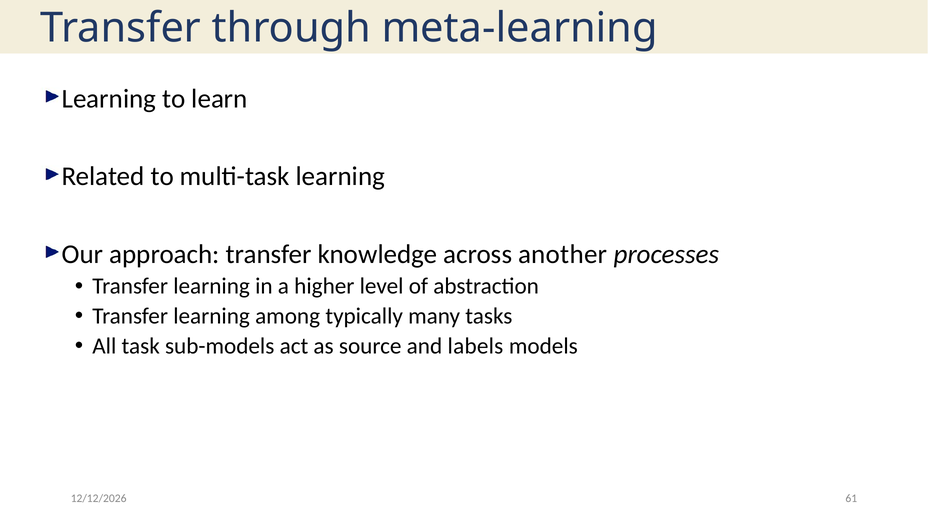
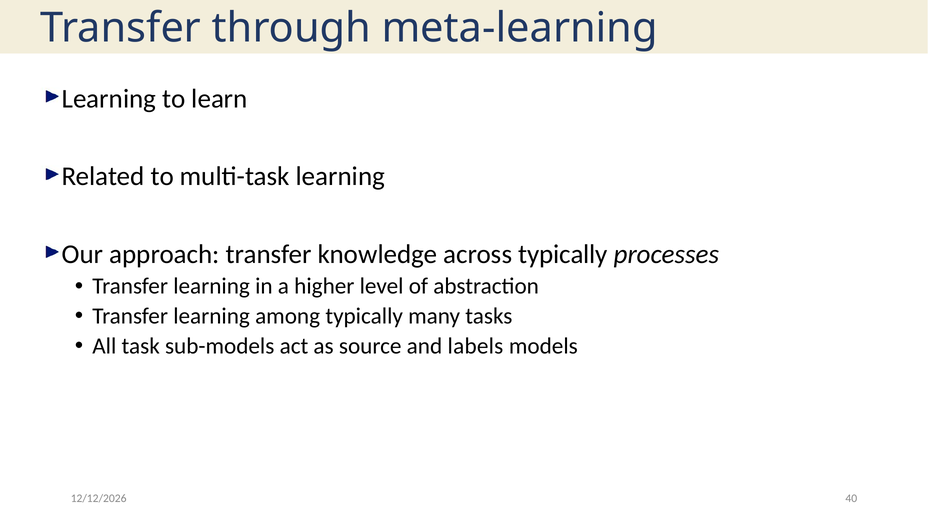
across another: another -> typically
61: 61 -> 40
